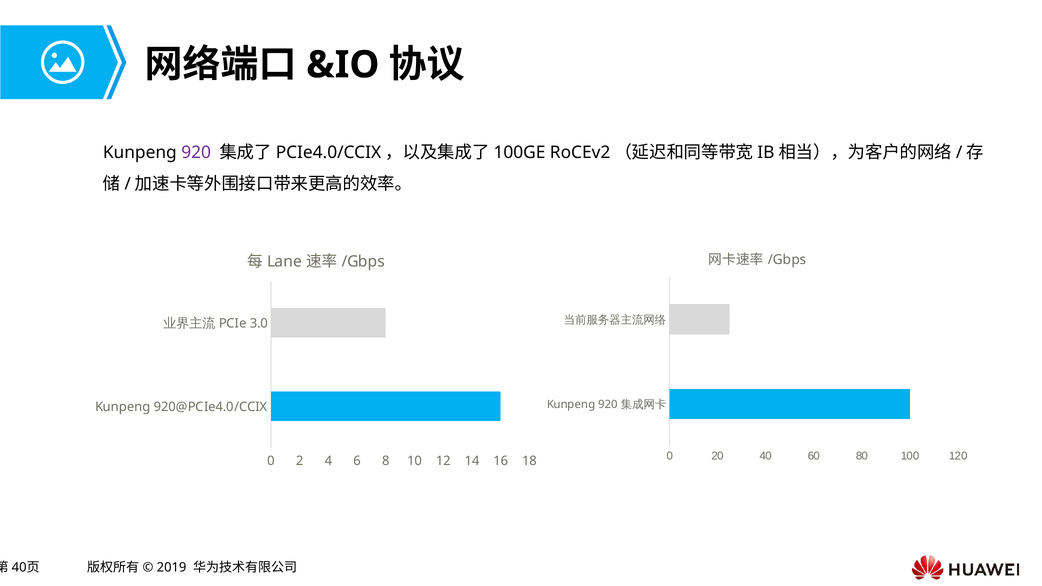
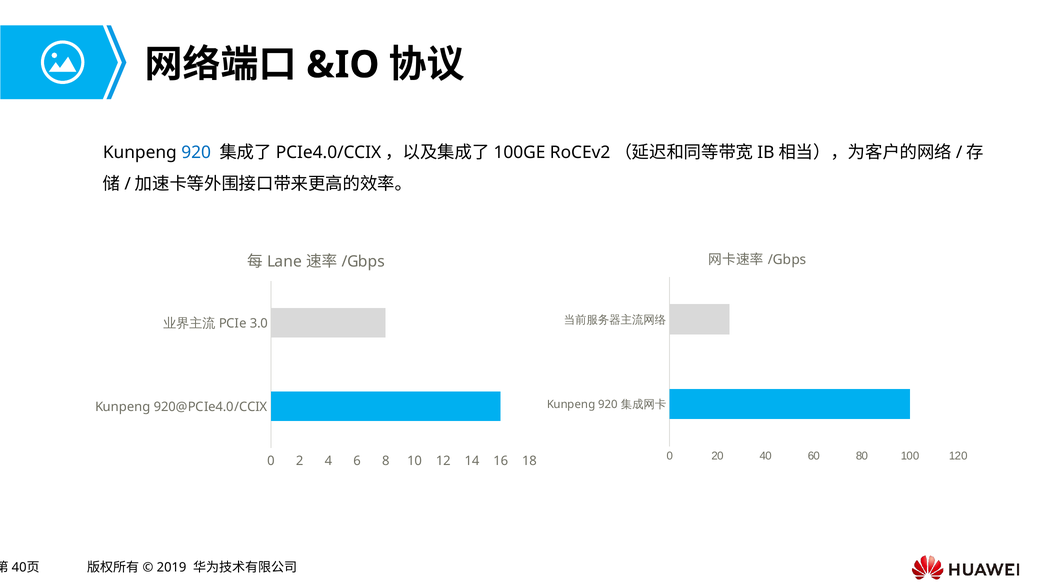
920 at (196, 153) colour: purple -> blue
